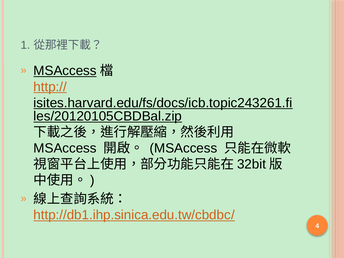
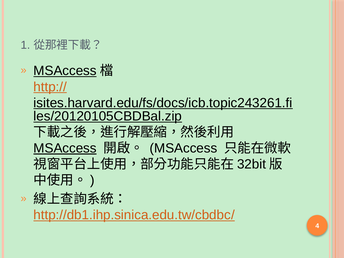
MSAccess at (65, 148) underline: none -> present
